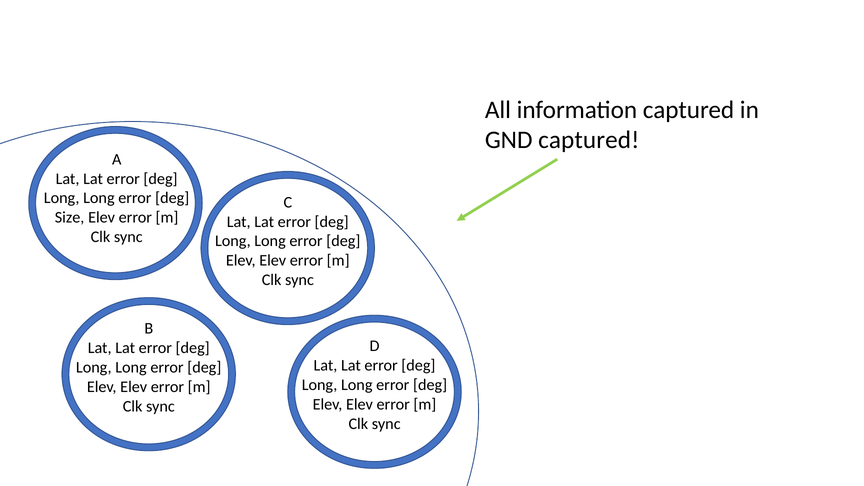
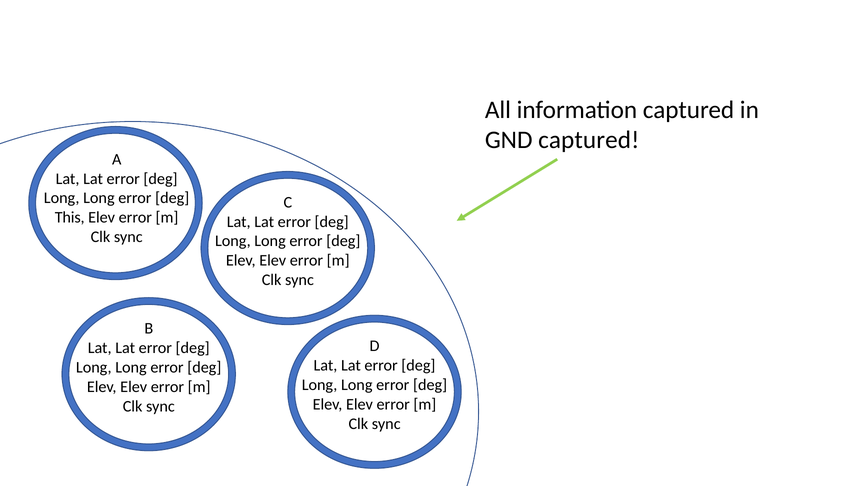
Size: Size -> This
